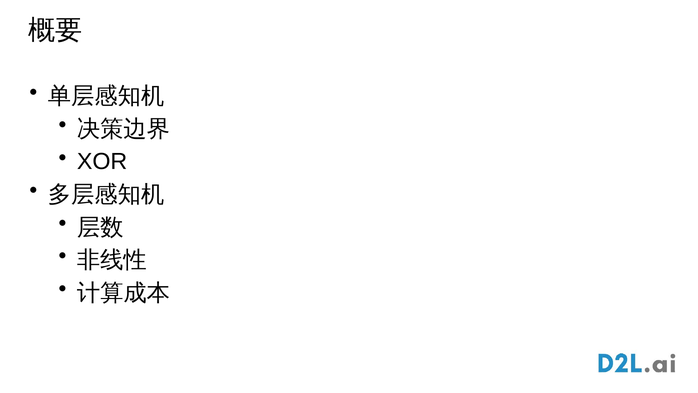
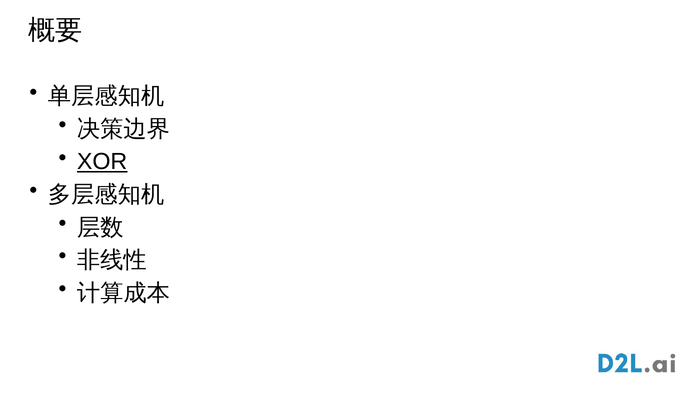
XOR underline: none -> present
